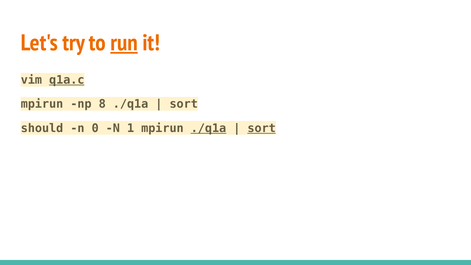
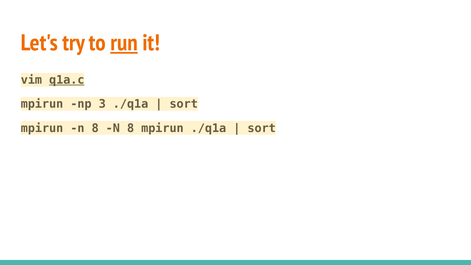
8: 8 -> 3
should at (42, 128): should -> mpirun
0 at (95, 128): 0 -> 8
1 at (131, 128): 1 -> 8
./q1a at (208, 128) underline: present -> none
sort at (262, 128) underline: present -> none
